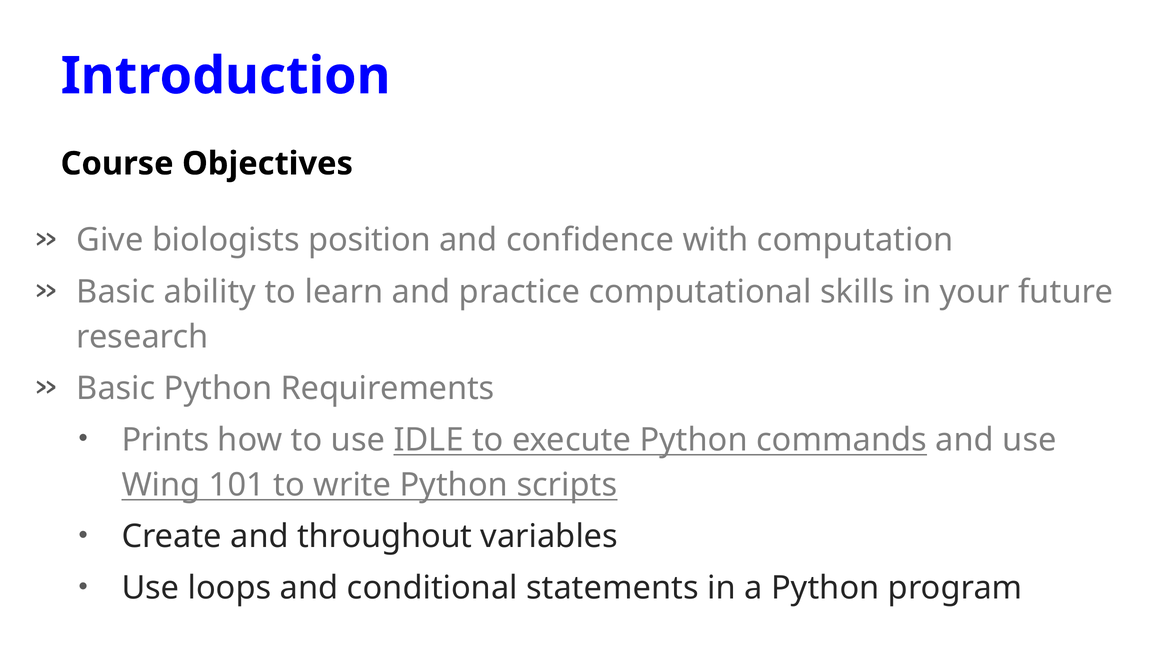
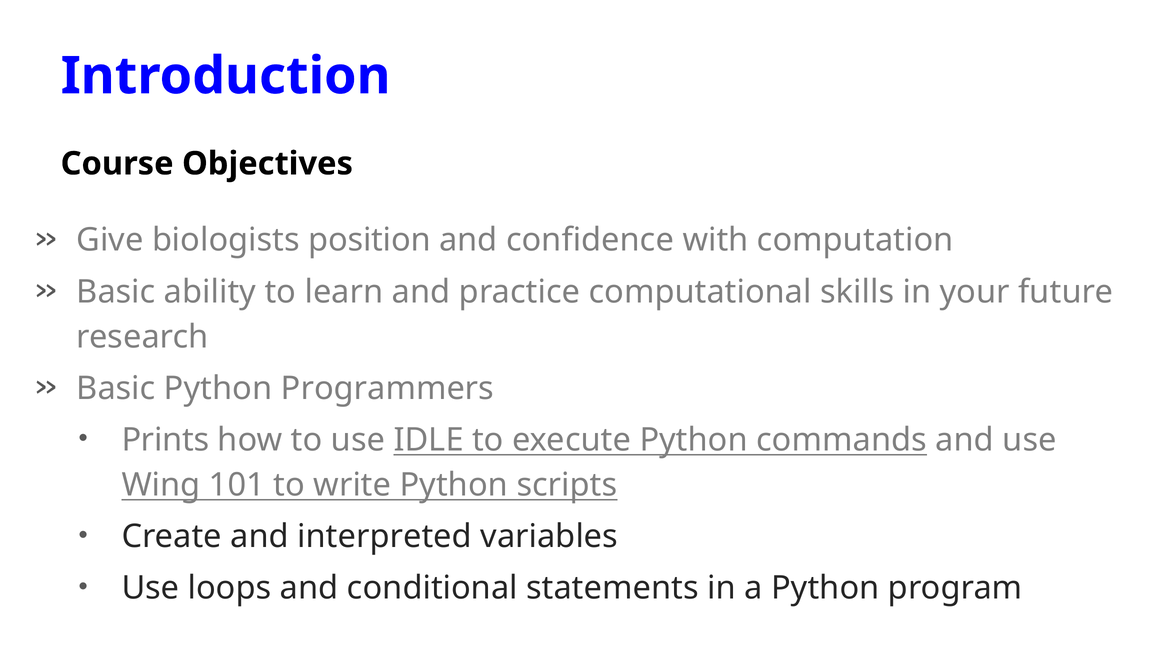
Requirements: Requirements -> Programmers
throughout: throughout -> interpreted
